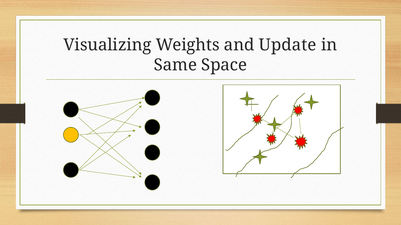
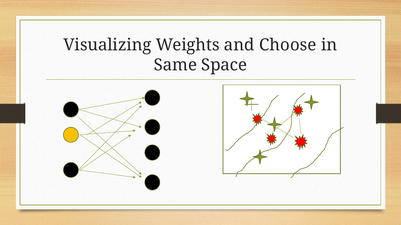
Update: Update -> Choose
